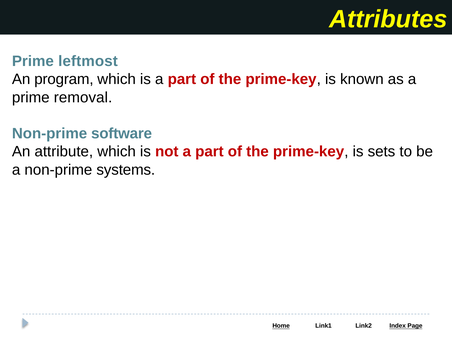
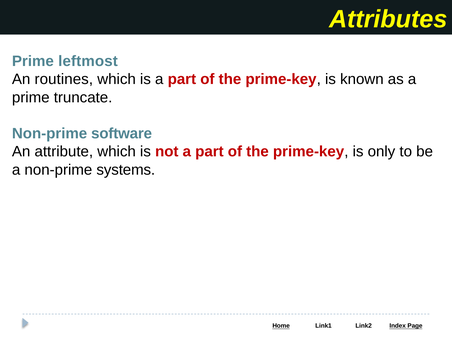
program: program -> routines
removal: removal -> truncate
sets: sets -> only
